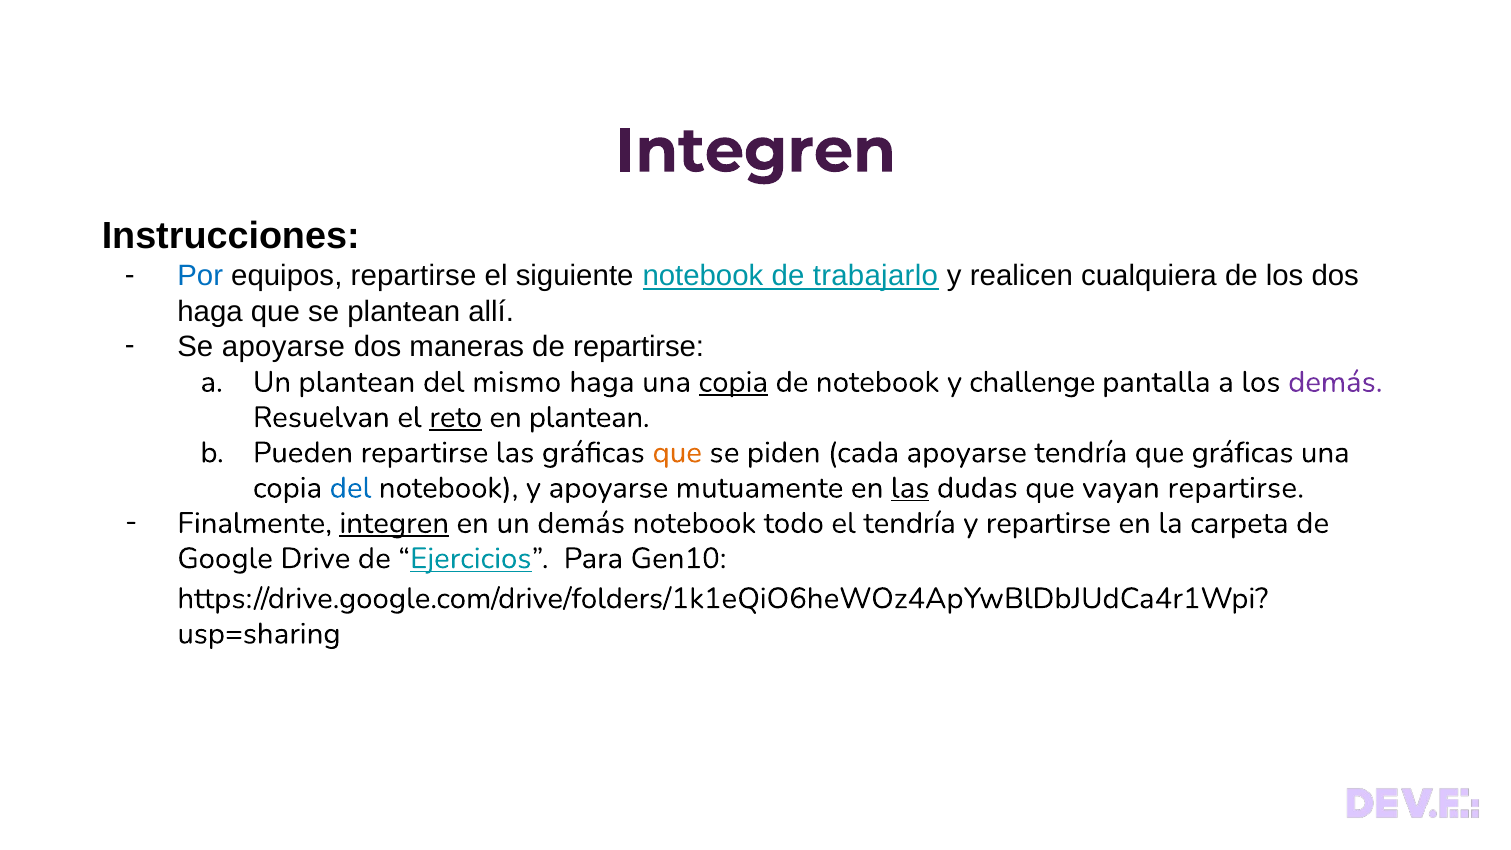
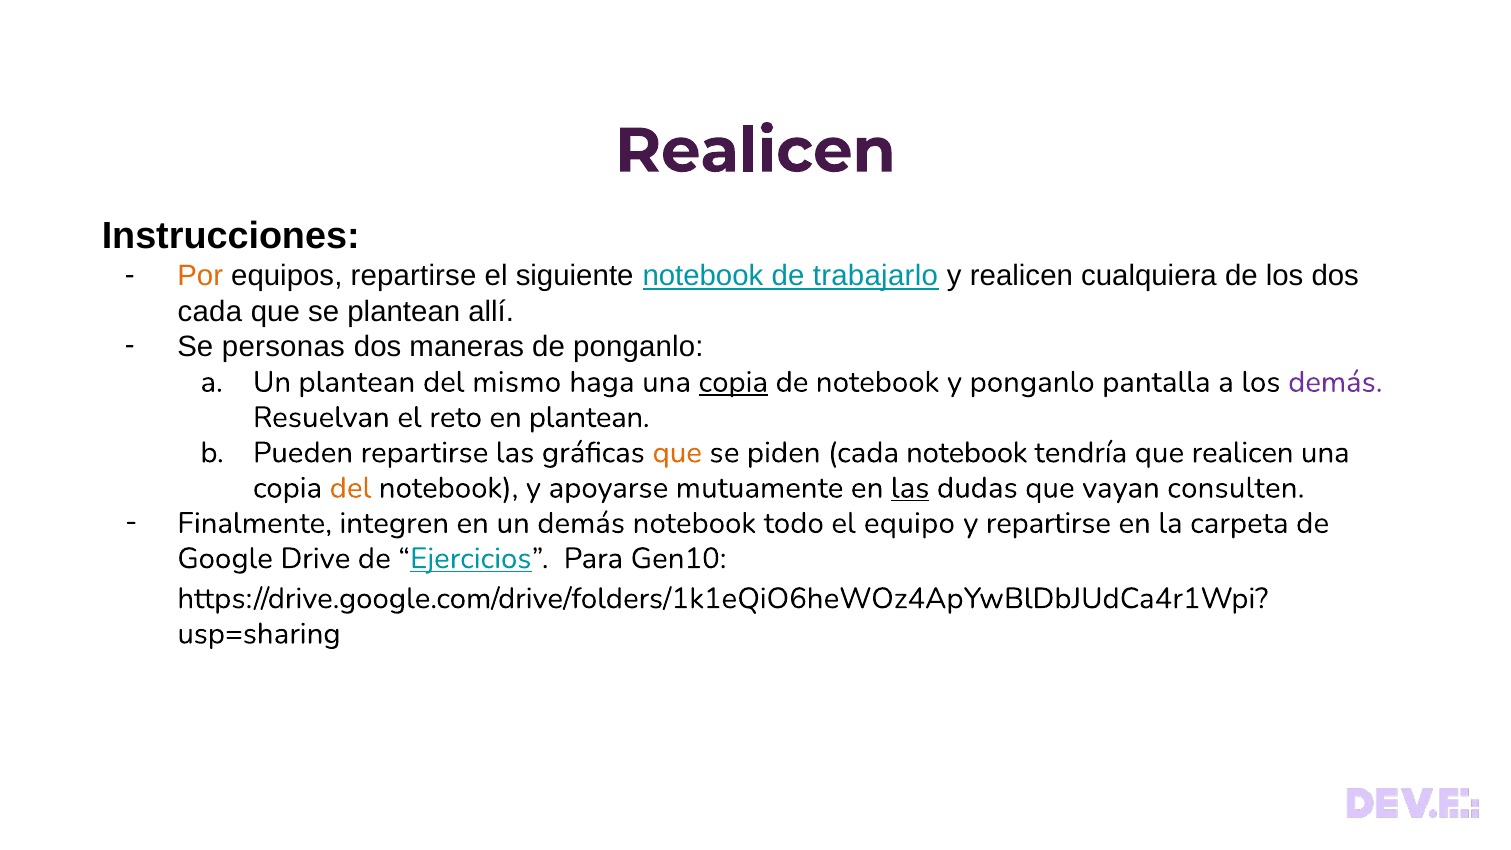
Integren at (756, 151): Integren -> Realicen
Por colour: blue -> orange
haga at (210, 311): haga -> cada
Se apoyarse: apoyarse -> personas
de repartirse: repartirse -> ponganlo
y challenge: challenge -> ponganlo
reto underline: present -> none
cada apoyarse: apoyarse -> notebook
que gráficas: gráficas -> realicen
del at (351, 488) colour: blue -> orange
vayan repartirse: repartirse -> consulten
integren at (394, 523) underline: present -> none
el tendría: tendría -> equipo
